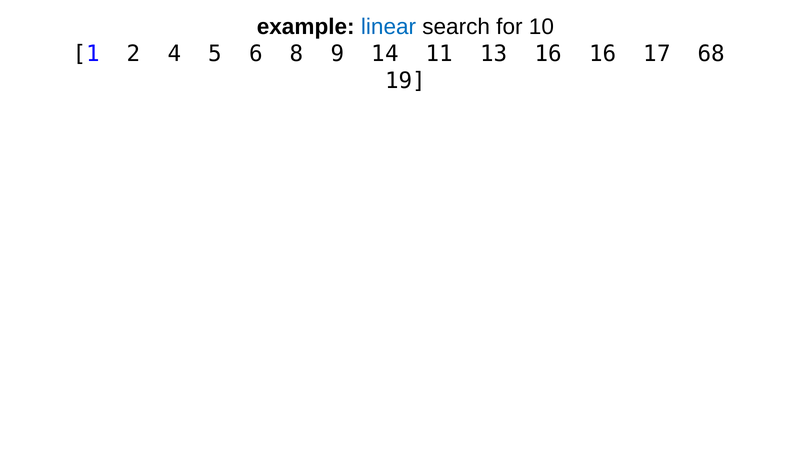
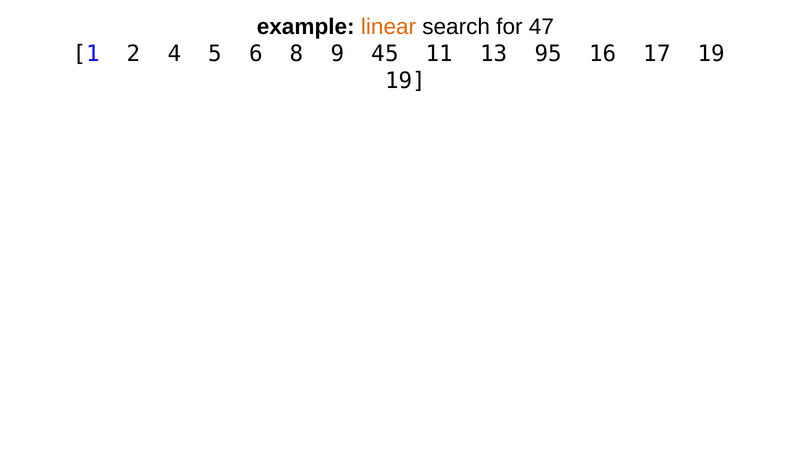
linear colour: blue -> orange
10: 10 -> 47
14: 14 -> 45
13 16: 16 -> 95
17 68: 68 -> 19
